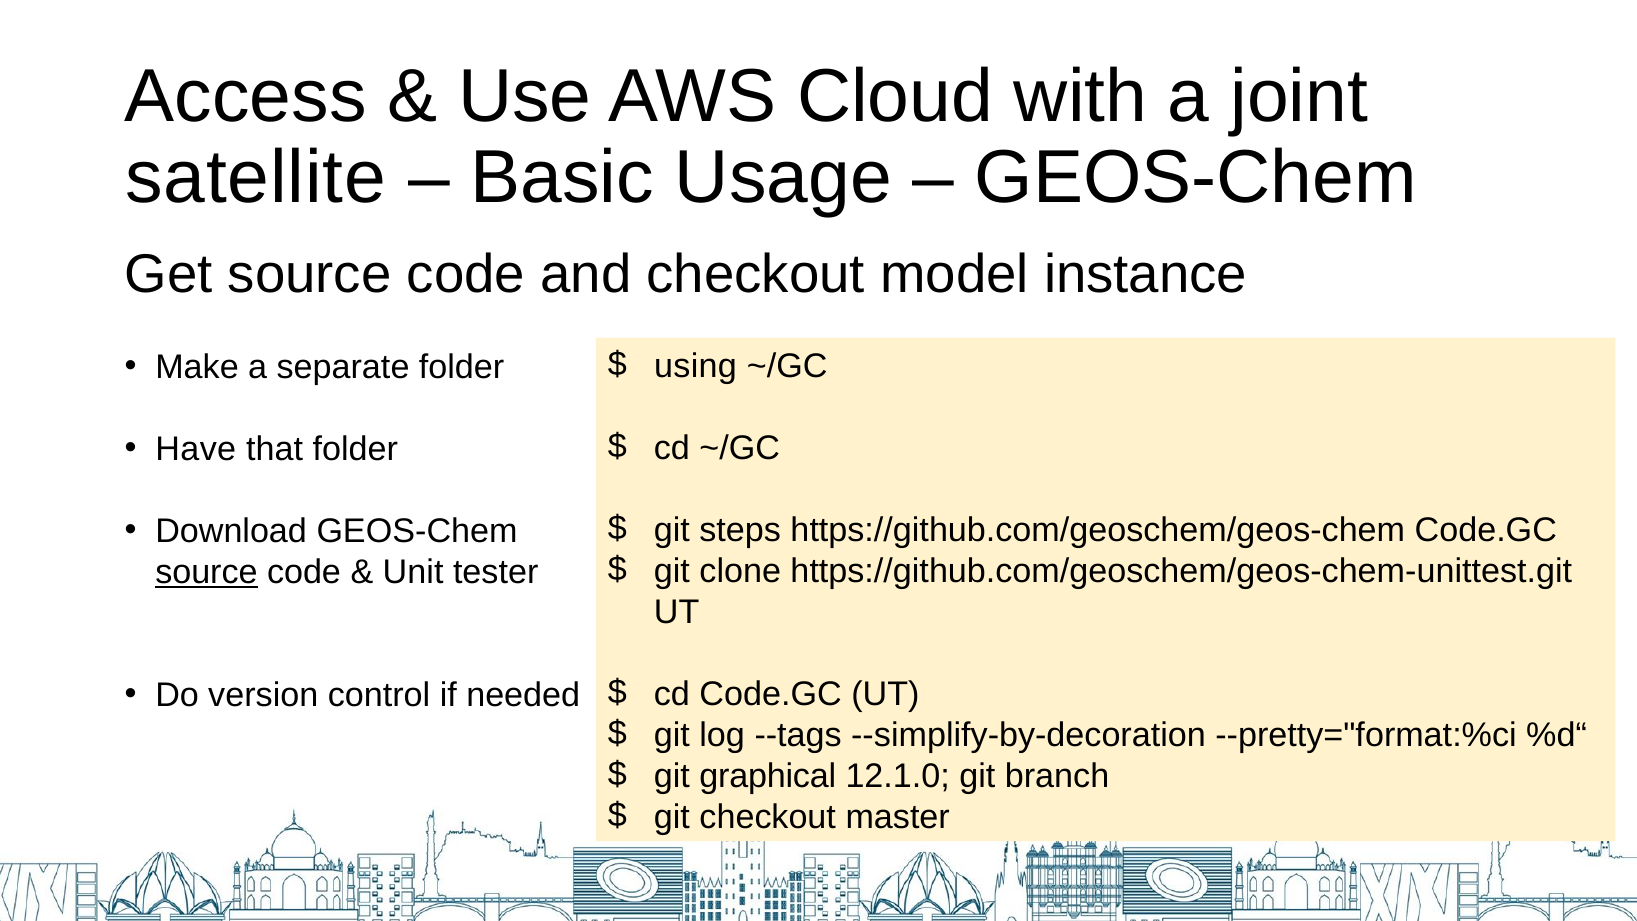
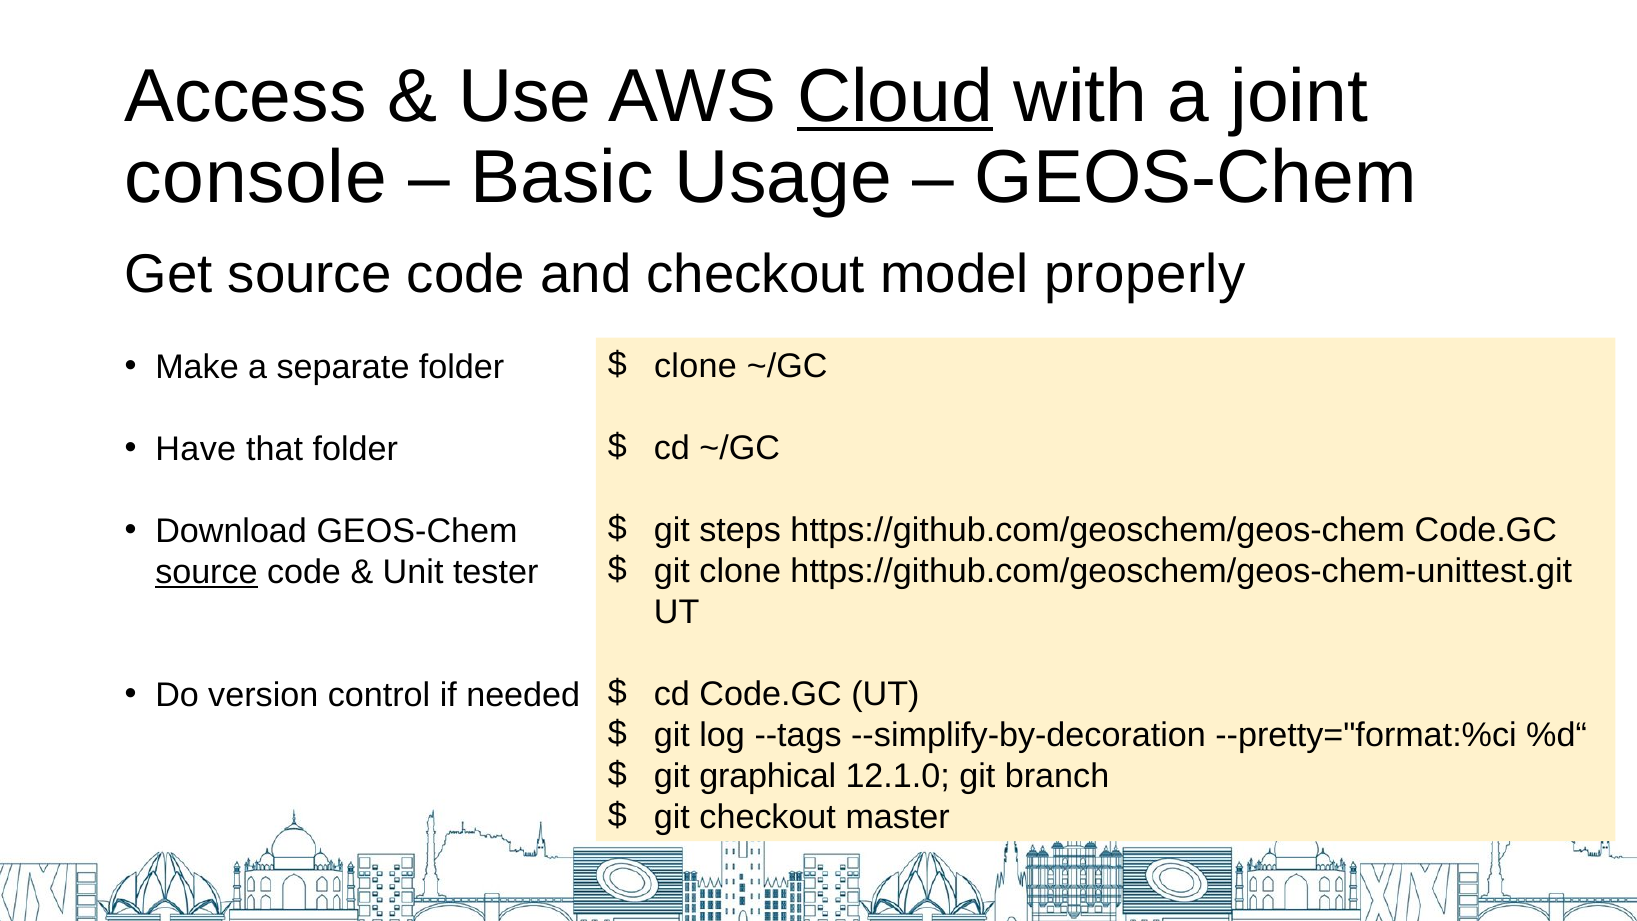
Cloud underline: none -> present
satellite: satellite -> console
instance: instance -> properly
using at (696, 366): using -> clone
